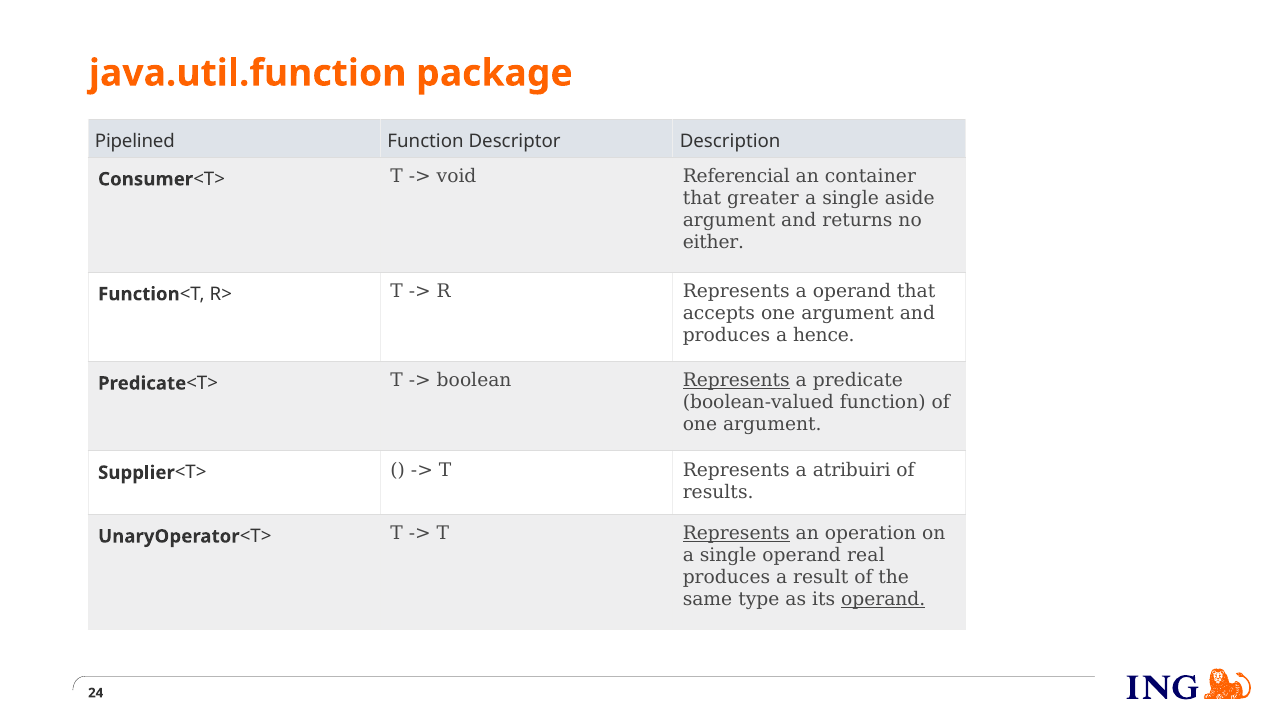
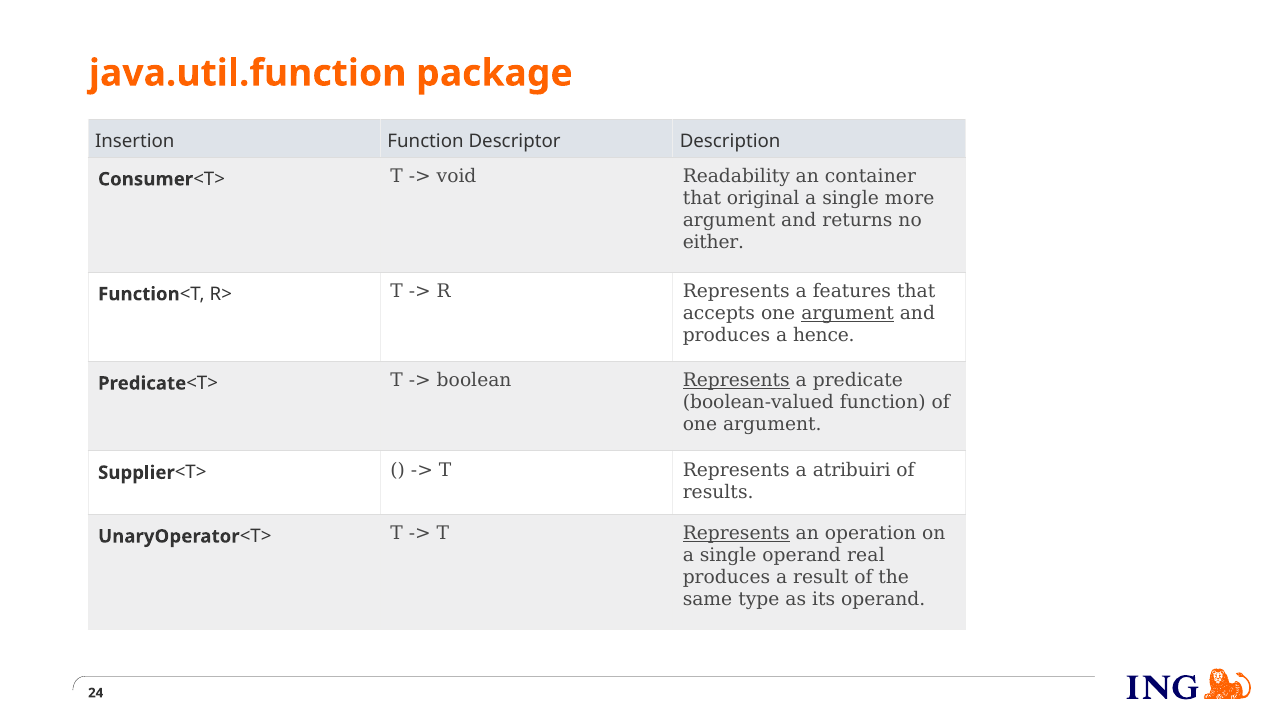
Pipelined: Pipelined -> Insertion
Referencial: Referencial -> Readability
greater: greater -> original
aside: aside -> more
a operand: operand -> features
argument at (848, 313) underline: none -> present
operand at (883, 599) underline: present -> none
